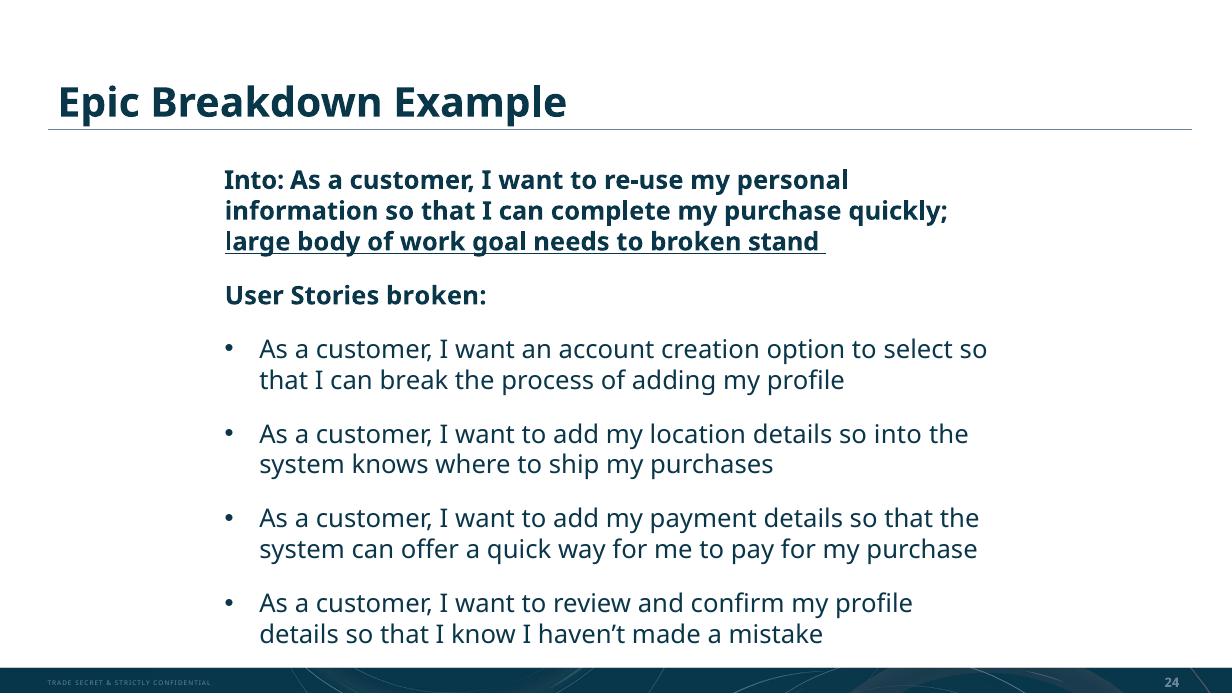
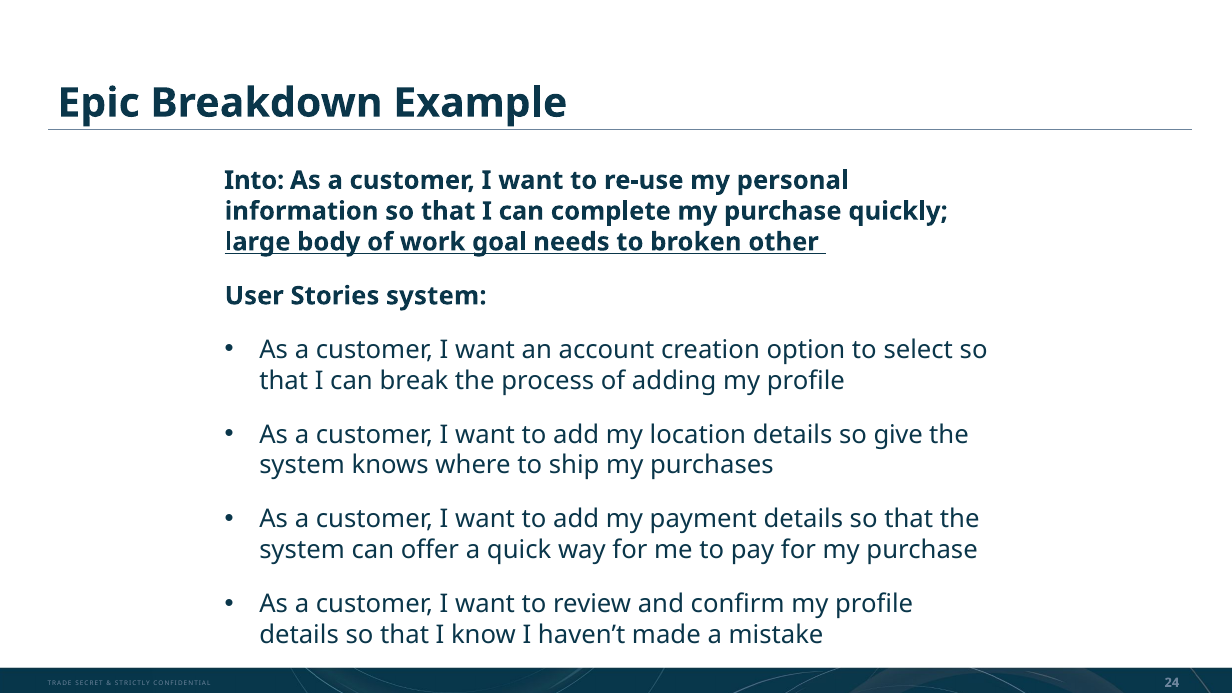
stand: stand -> other
Stories broken: broken -> system
so into: into -> give
